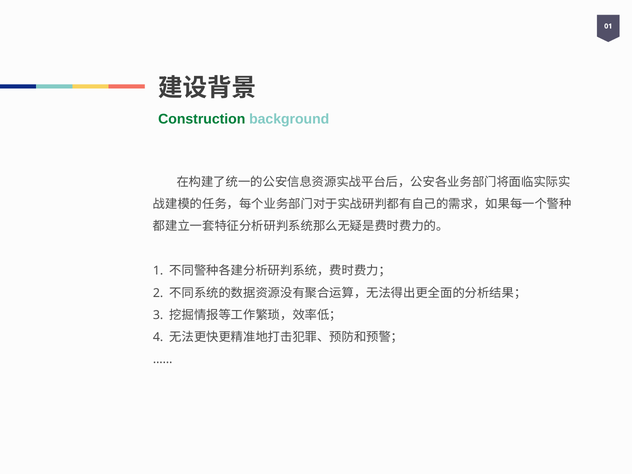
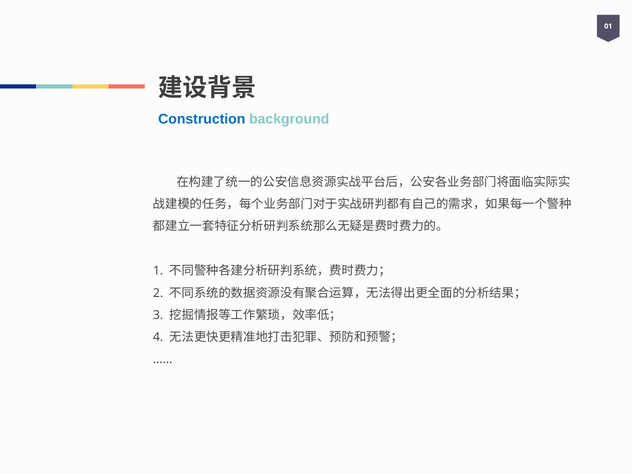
Construction colour: green -> blue
